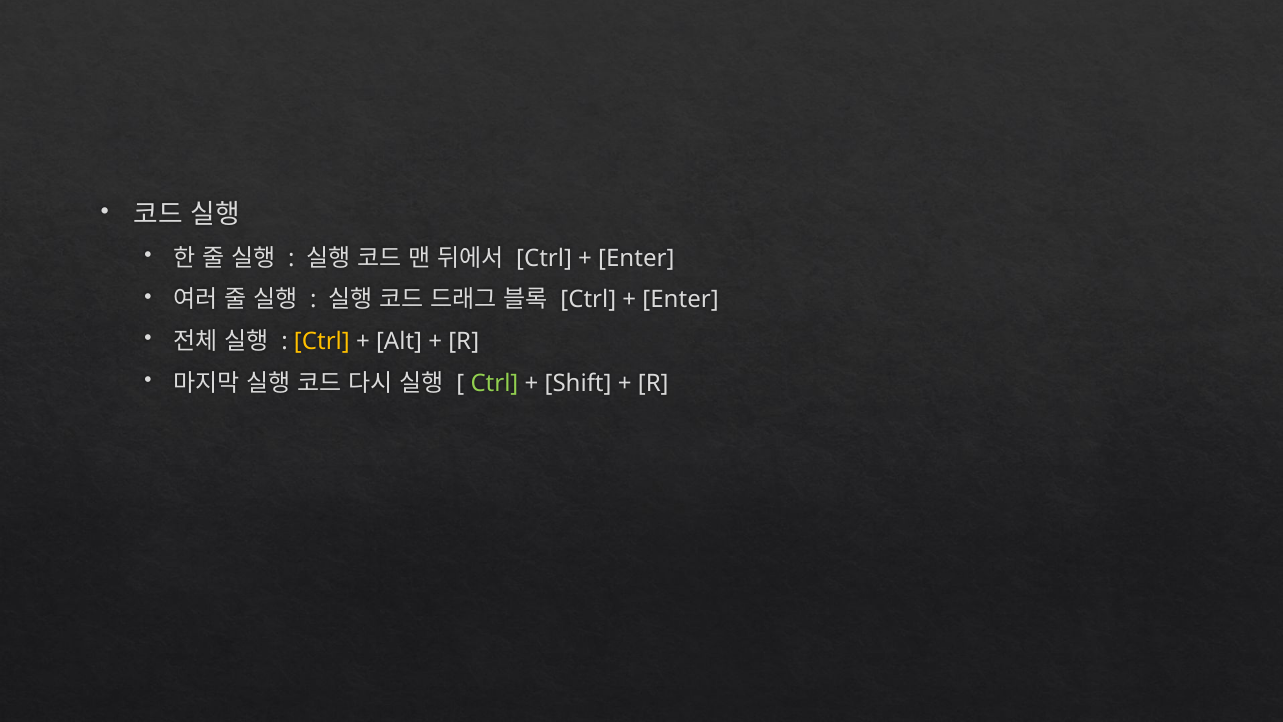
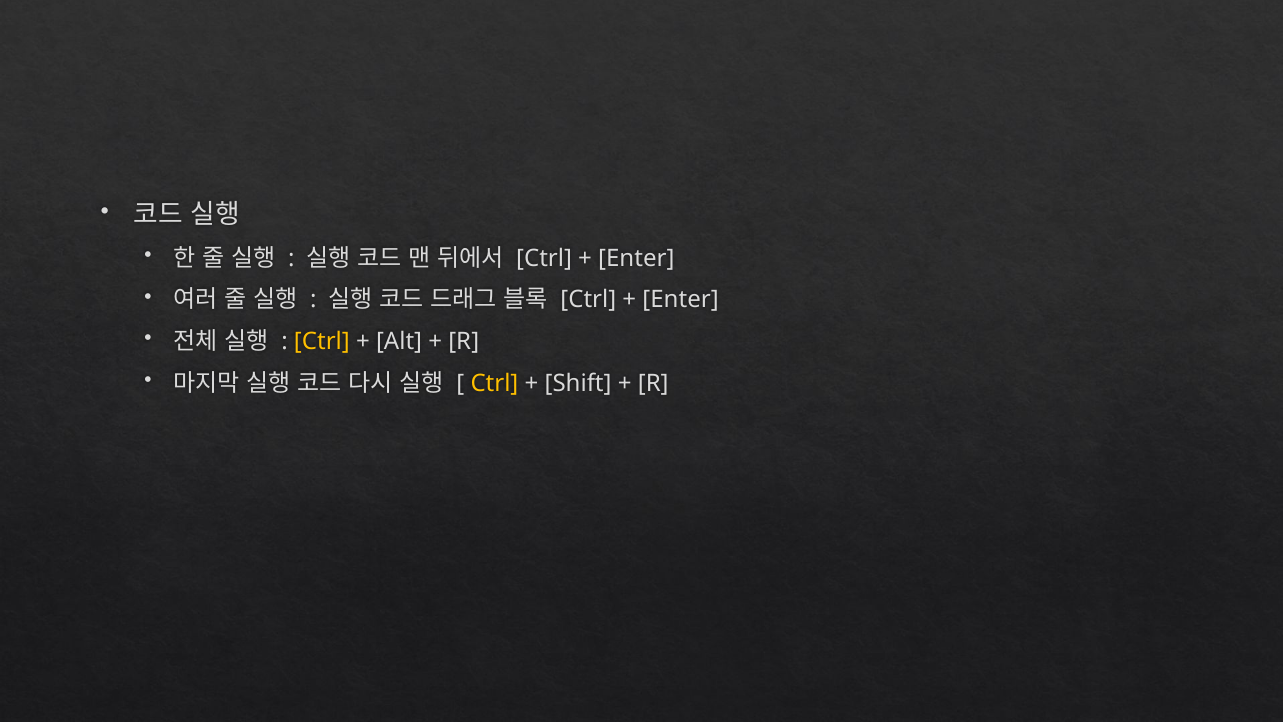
Ctrl at (494, 383) colour: light green -> yellow
